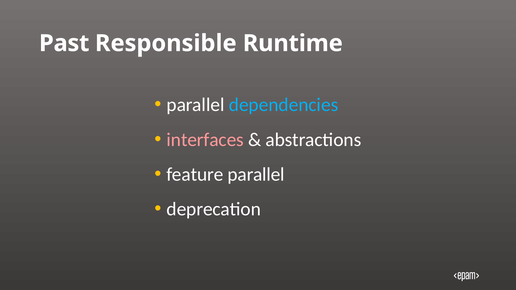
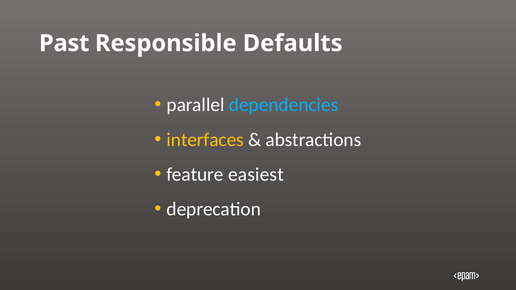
Runtime: Runtime -> Defaults
interfaces colour: pink -> yellow
feature parallel: parallel -> easiest
